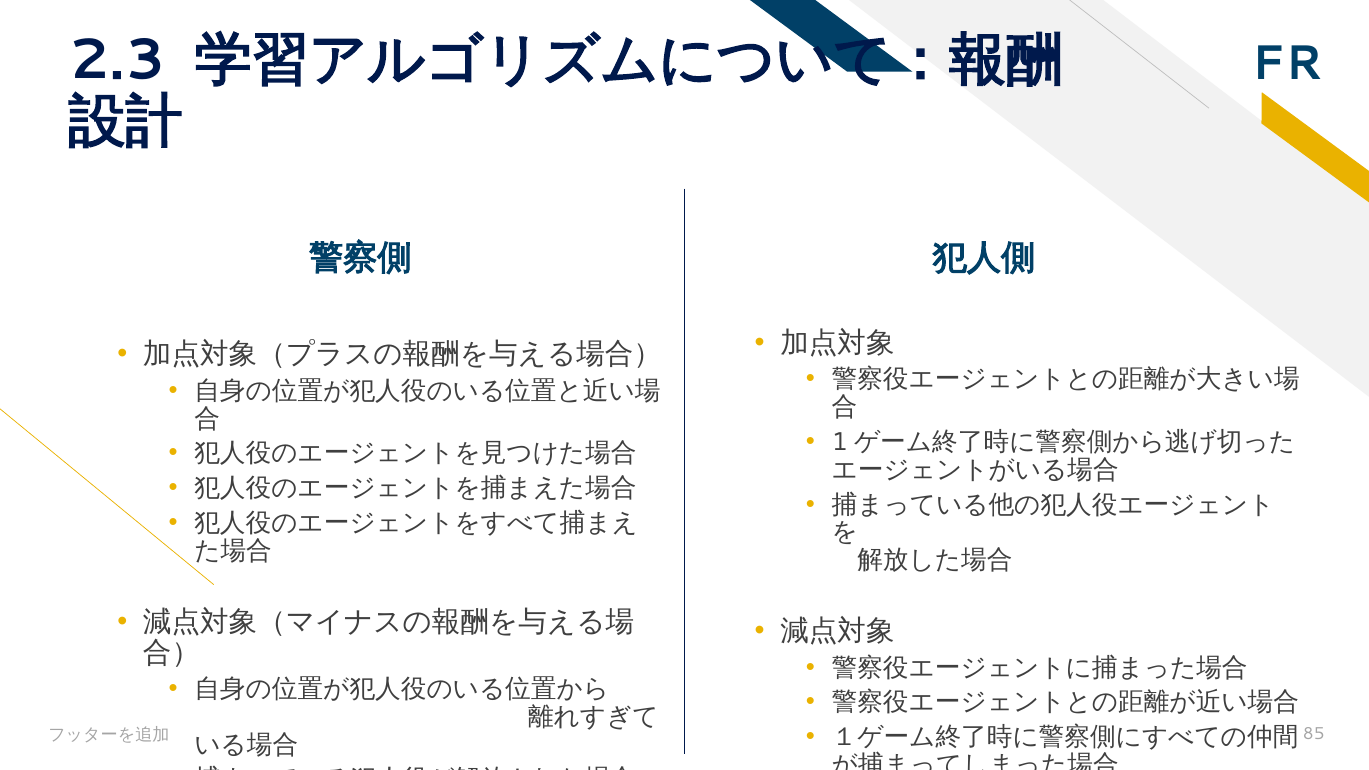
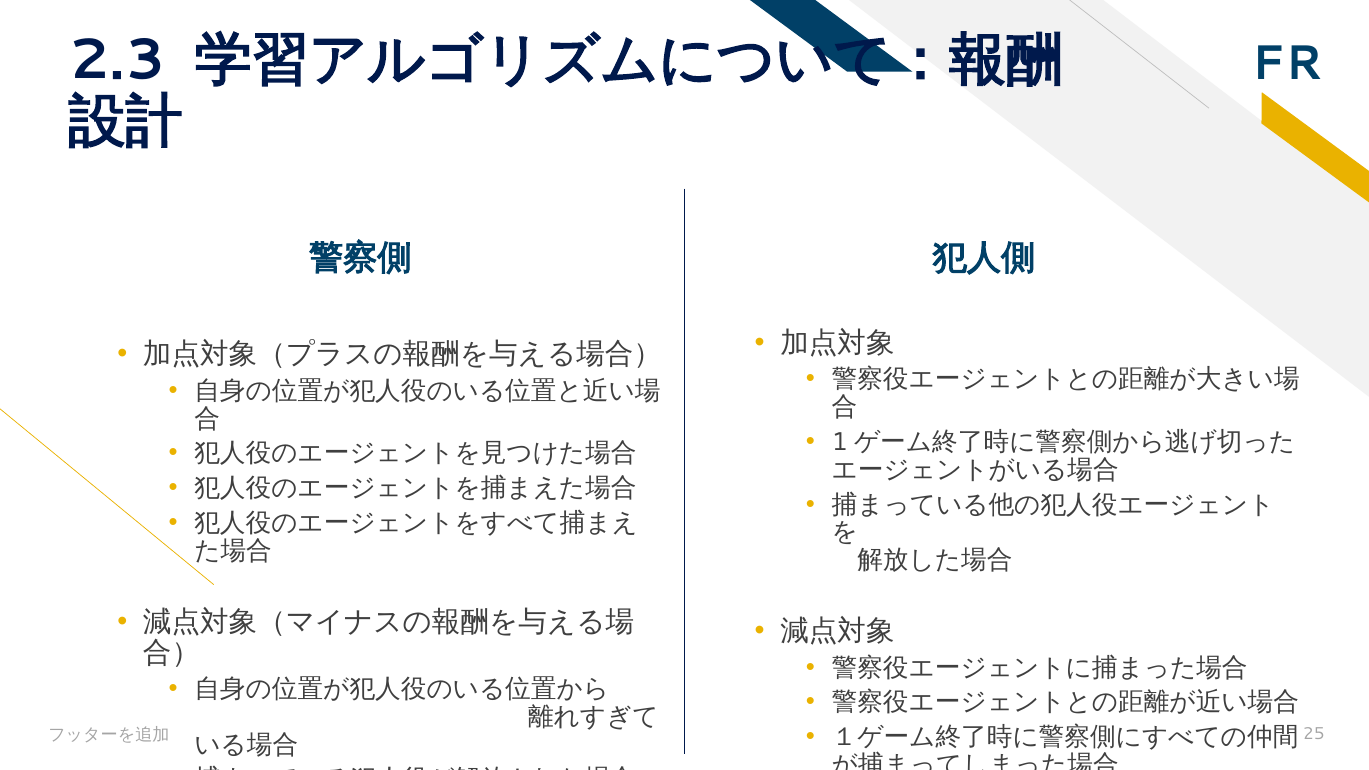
85: 85 -> 25
